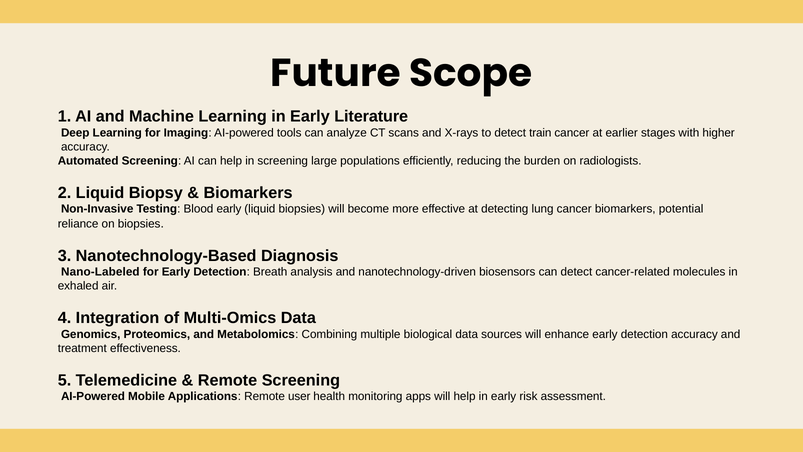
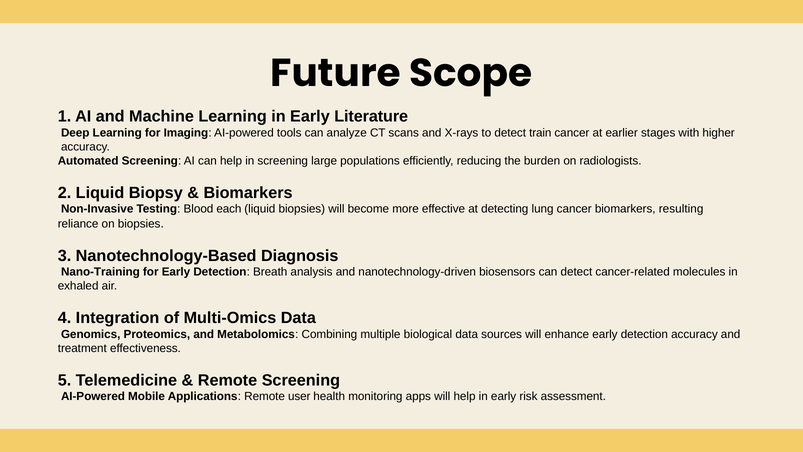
Blood early: early -> each
potential: potential -> resulting
Nano-Labeled: Nano-Labeled -> Nano-Training
